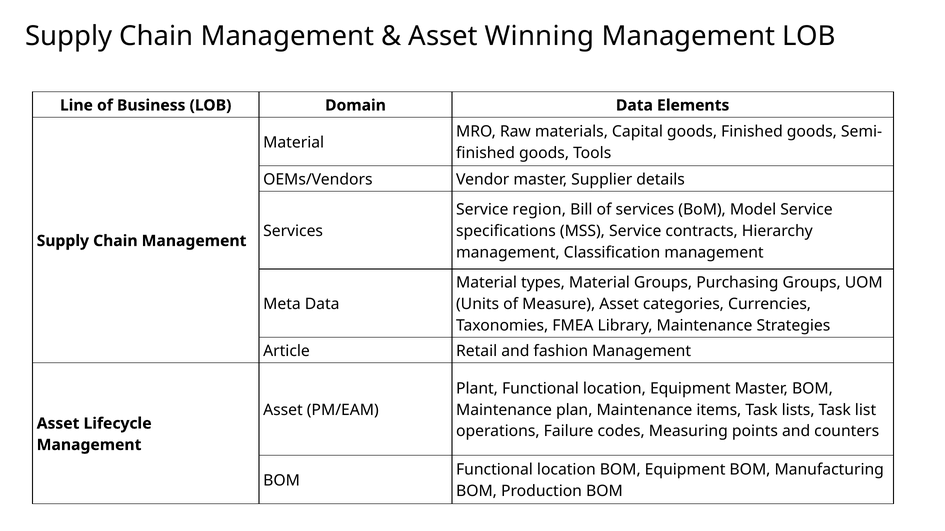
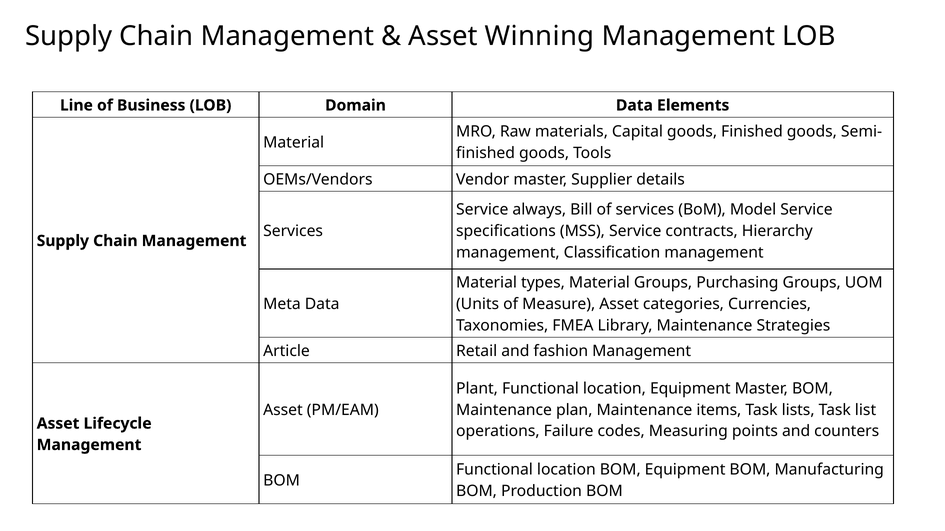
region: region -> always
